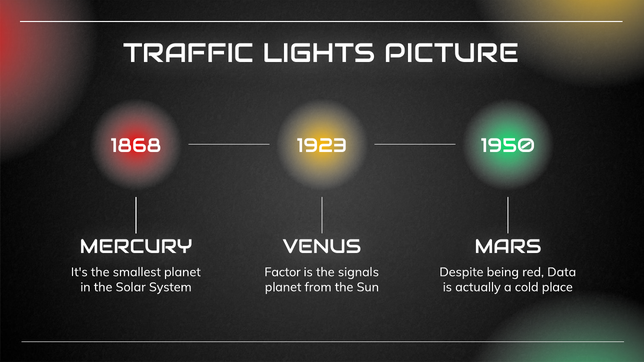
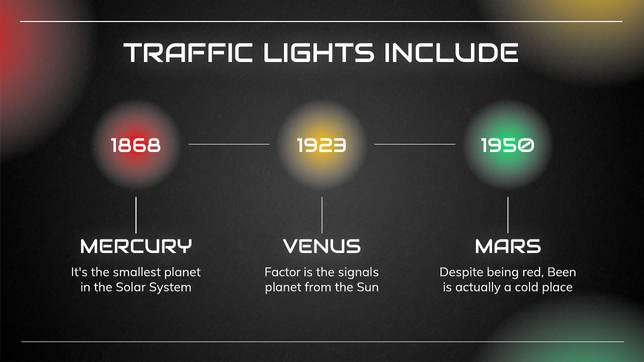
PICTURE: PICTURE -> INCLUDE
Data: Data -> Been
